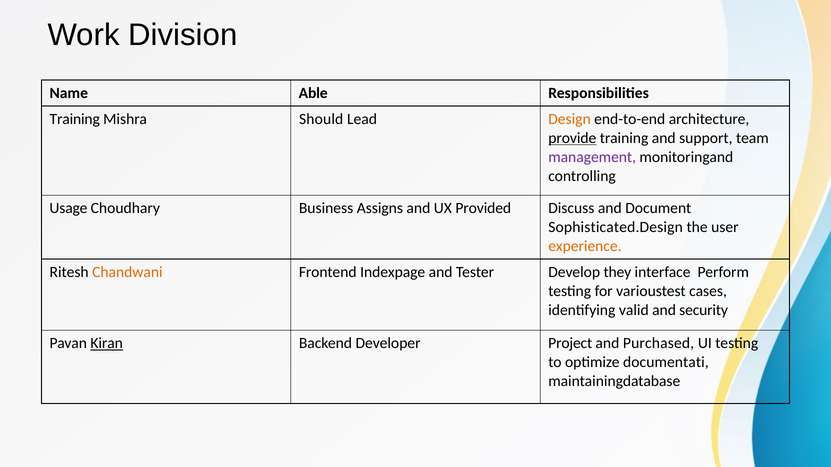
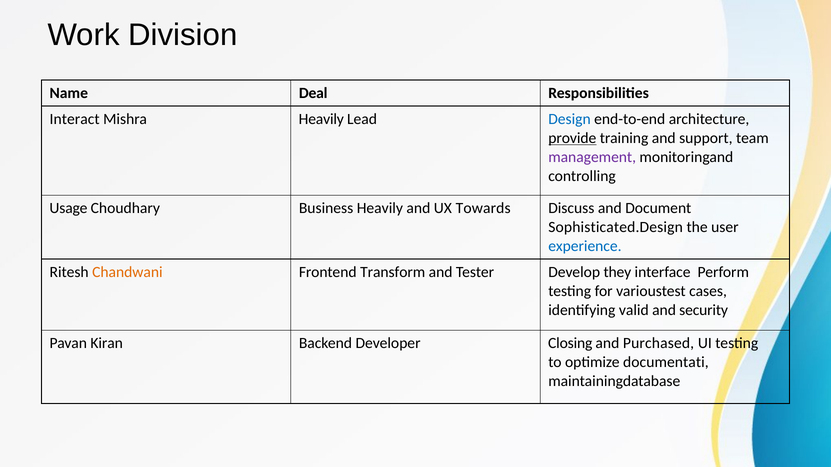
Able: Able -> Deal
Training at (75, 119): Training -> Interact
Mishra Should: Should -> Heavily
Design colour: orange -> blue
Business Assigns: Assigns -> Heavily
Provided: Provided -> Towards
experience colour: orange -> blue
Indexpage: Indexpage -> Transform
Kiran underline: present -> none
Project: Project -> Closing
